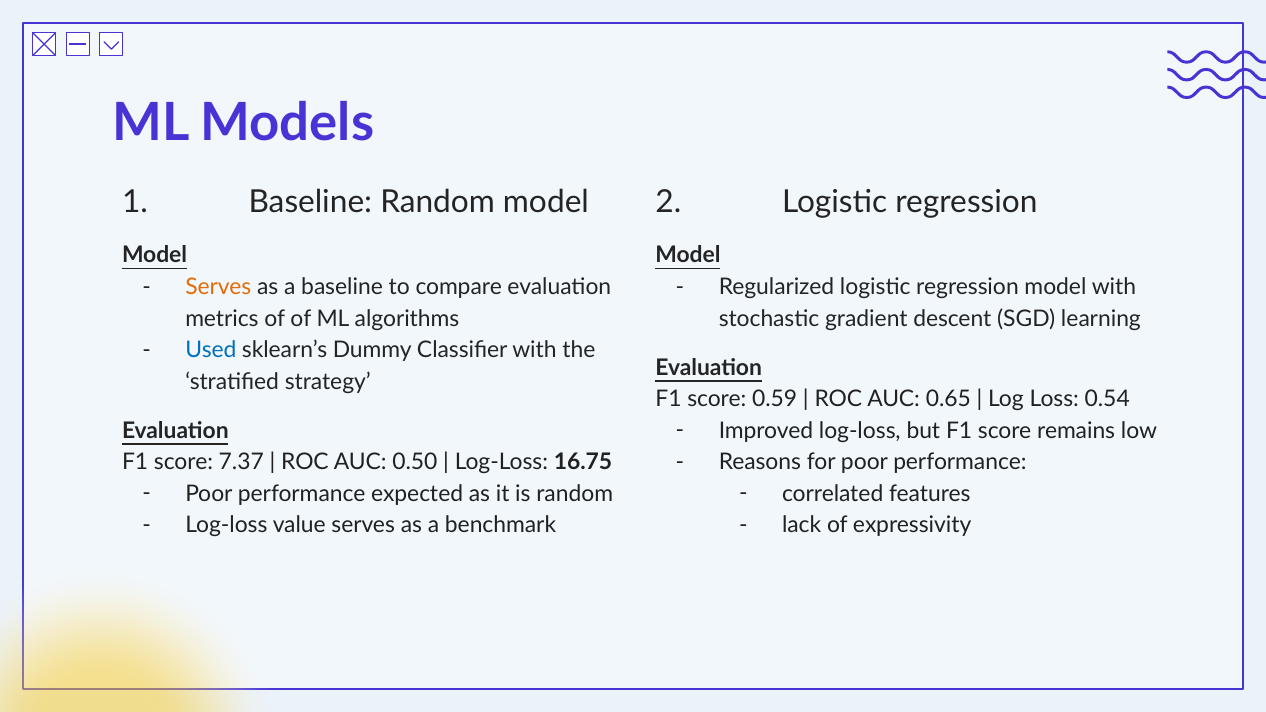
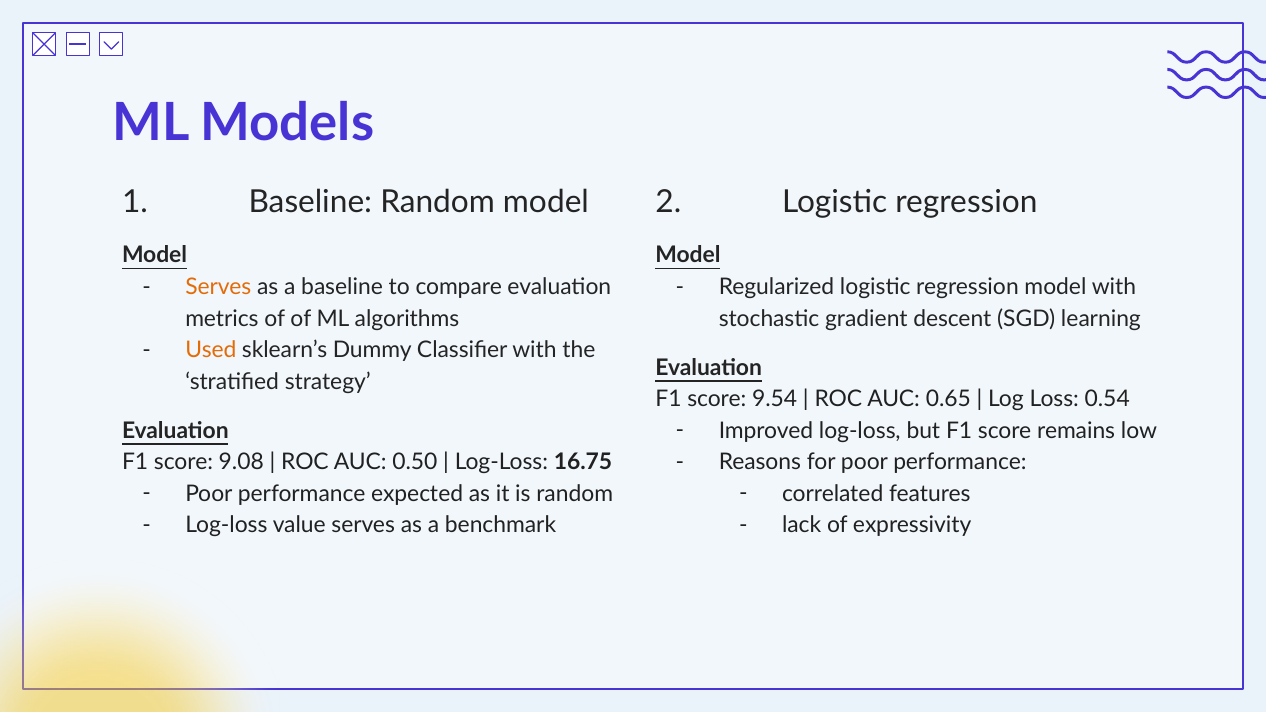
Used colour: blue -> orange
0.59: 0.59 -> 9.54
7.37: 7.37 -> 9.08
